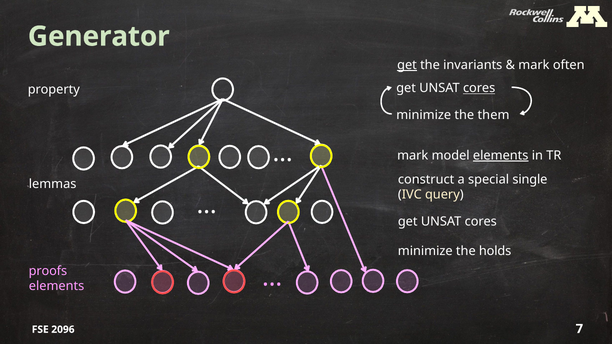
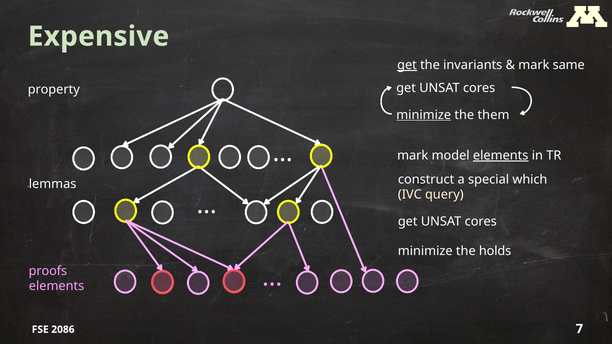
Generator: Generator -> Expensive
often: often -> same
cores at (479, 88) underline: present -> none
minimize at (424, 115) underline: none -> present
single: single -> which
2096: 2096 -> 2086
